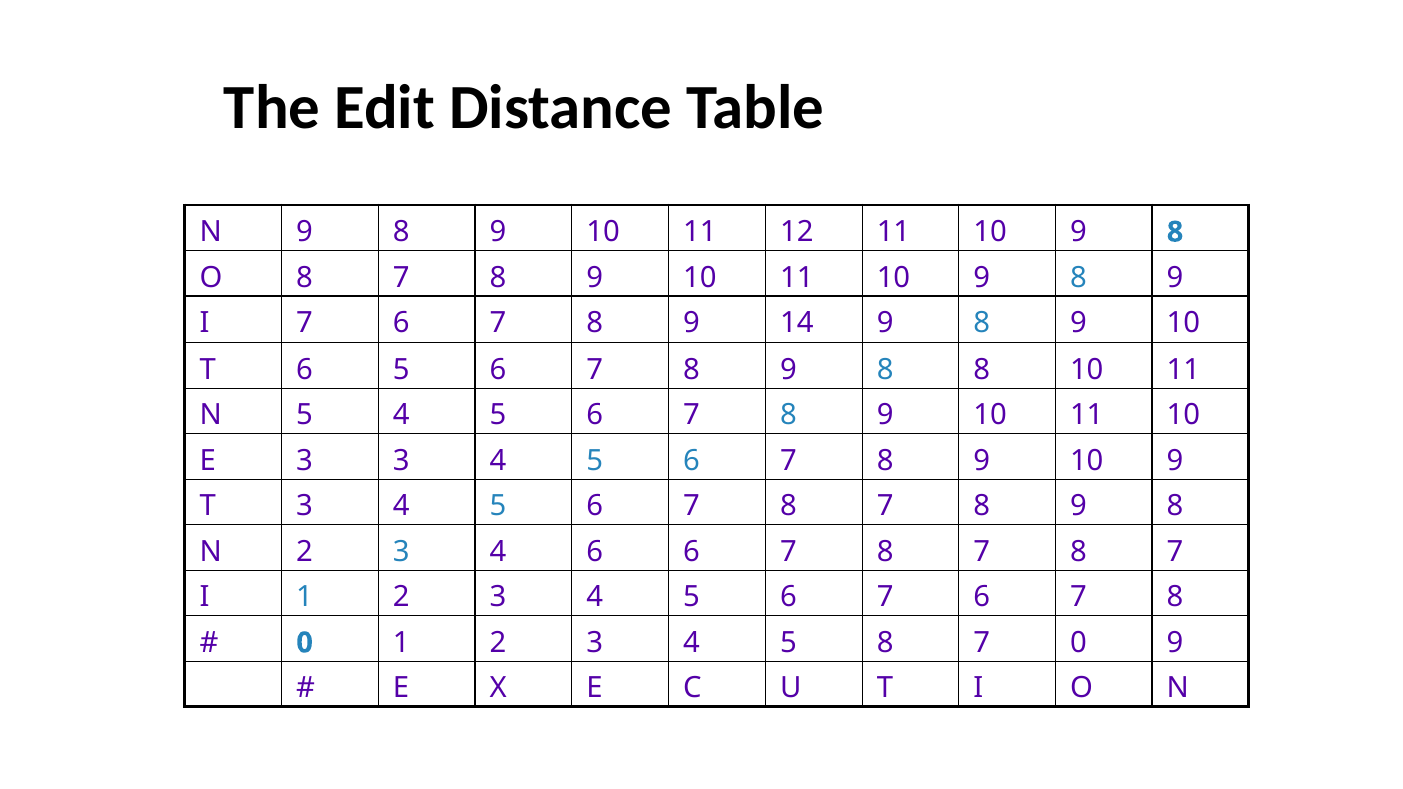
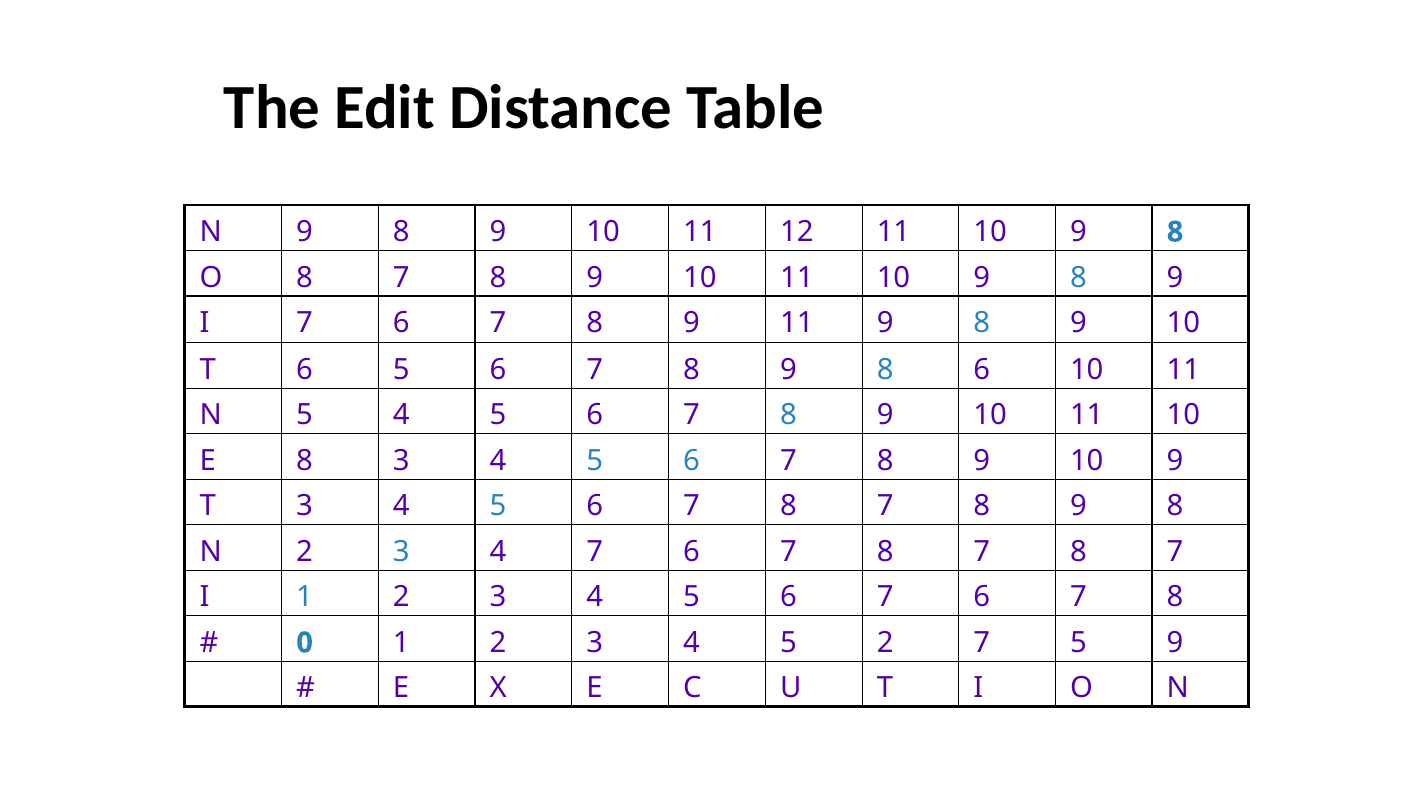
9 14: 14 -> 11
8 8: 8 -> 6
E 3: 3 -> 8
4 6: 6 -> 7
5 8: 8 -> 2
7 0: 0 -> 5
